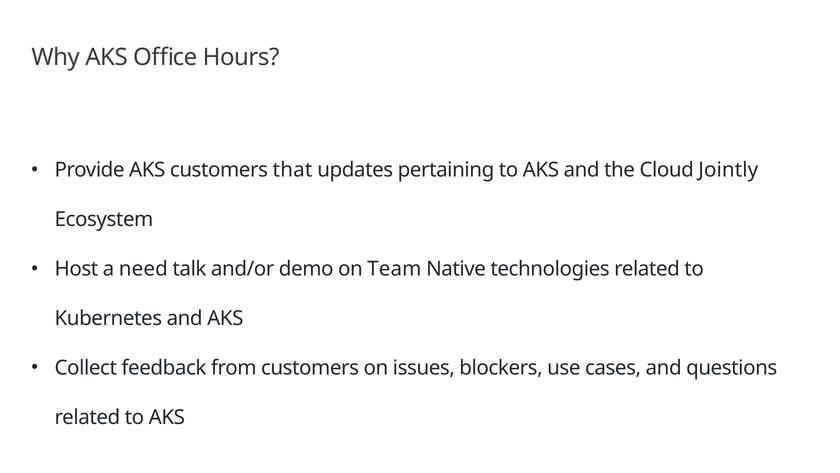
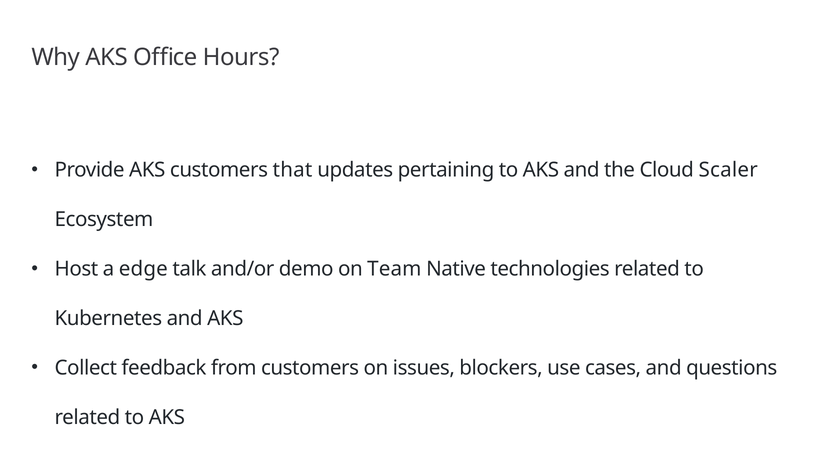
Jointly: Jointly -> Scaler
need: need -> edge
